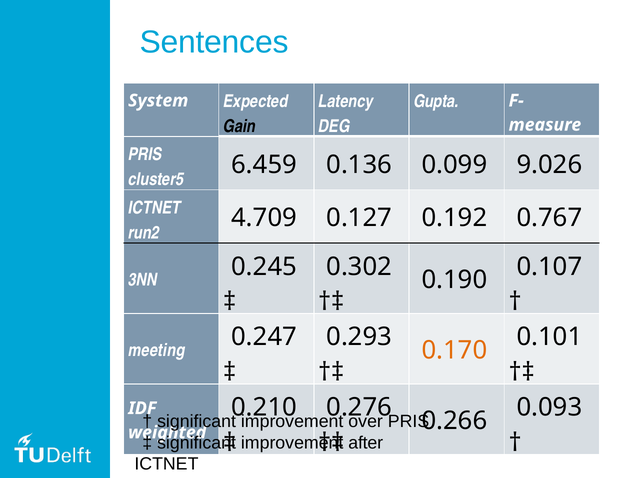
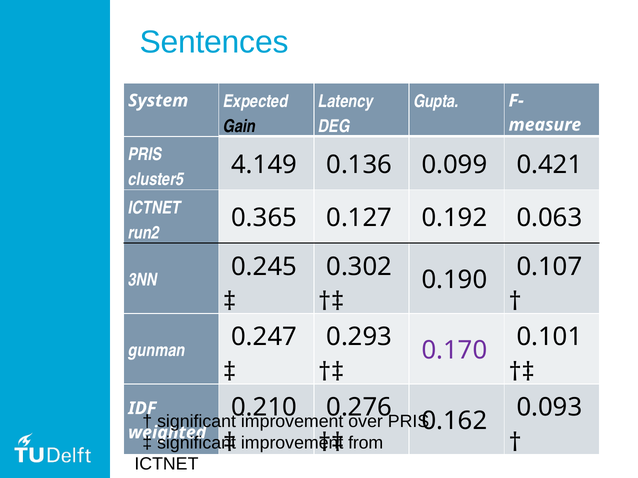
6.459: 6.459 -> 4.149
9.026: 9.026 -> 0.421
4.709: 4.709 -> 0.365
0.767: 0.767 -> 0.063
0.170 colour: orange -> purple
meeting: meeting -> gunman
0.266: 0.266 -> 0.162
after: after -> from
